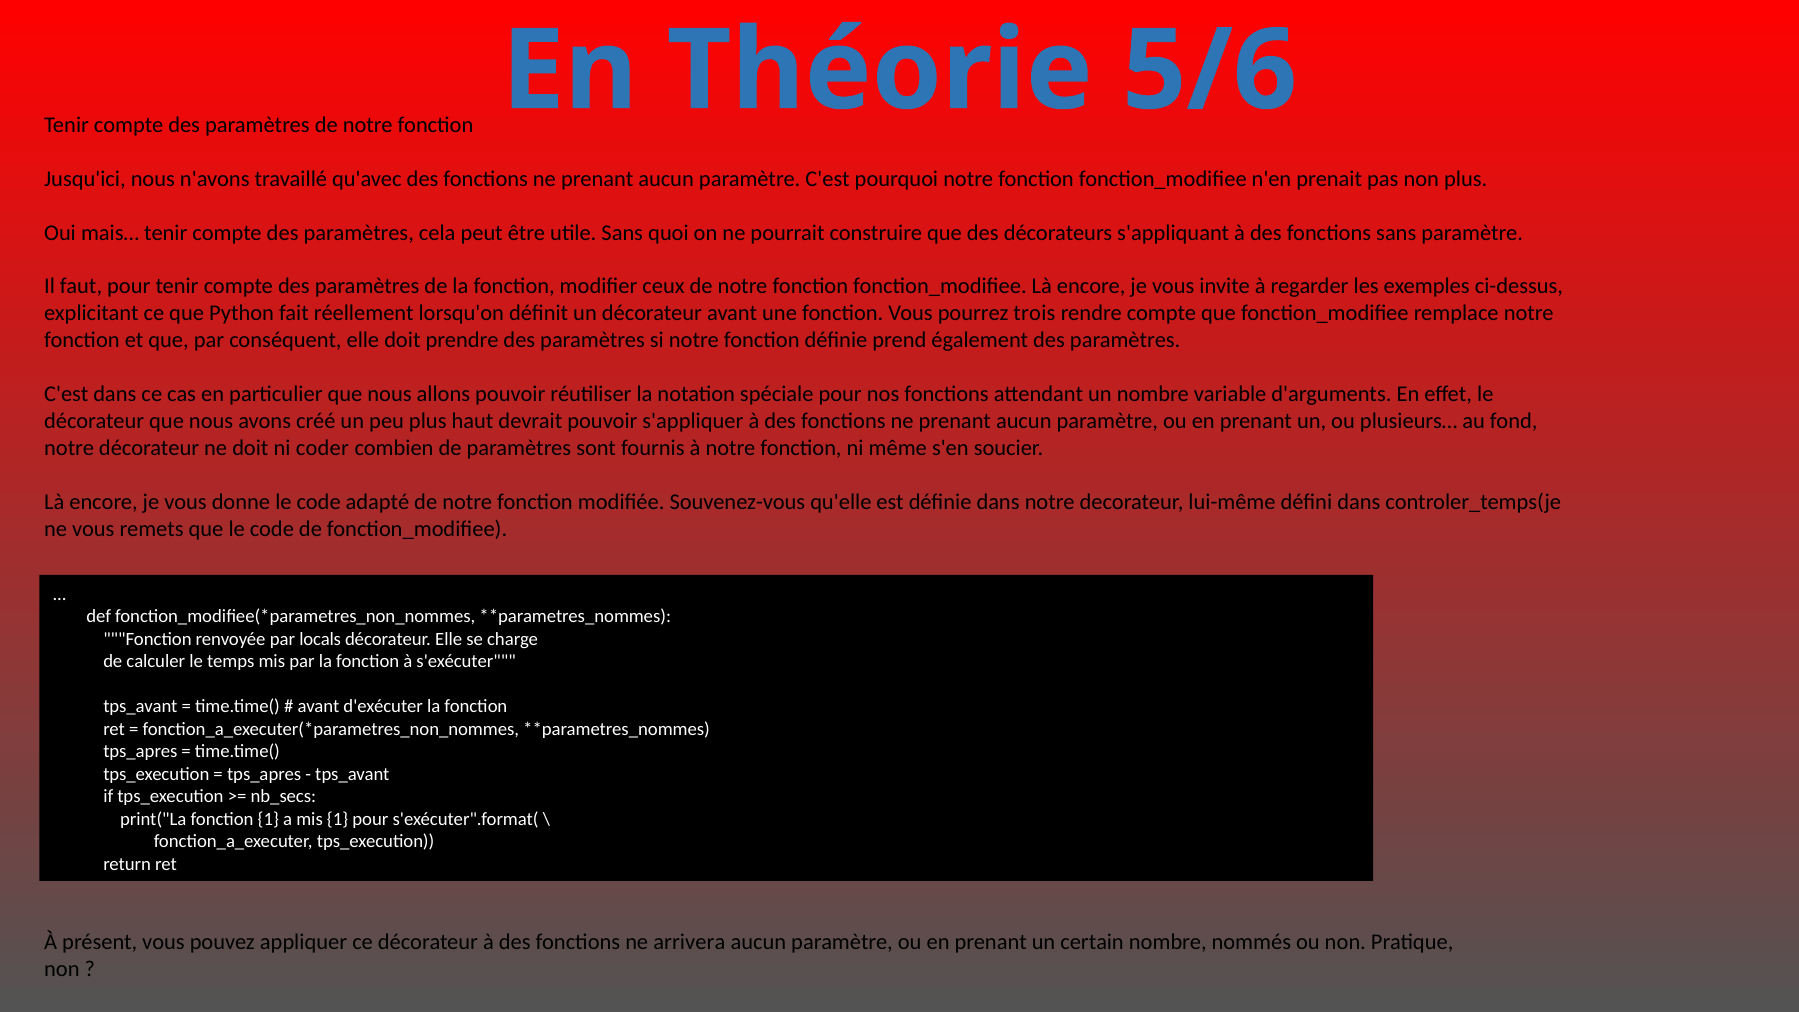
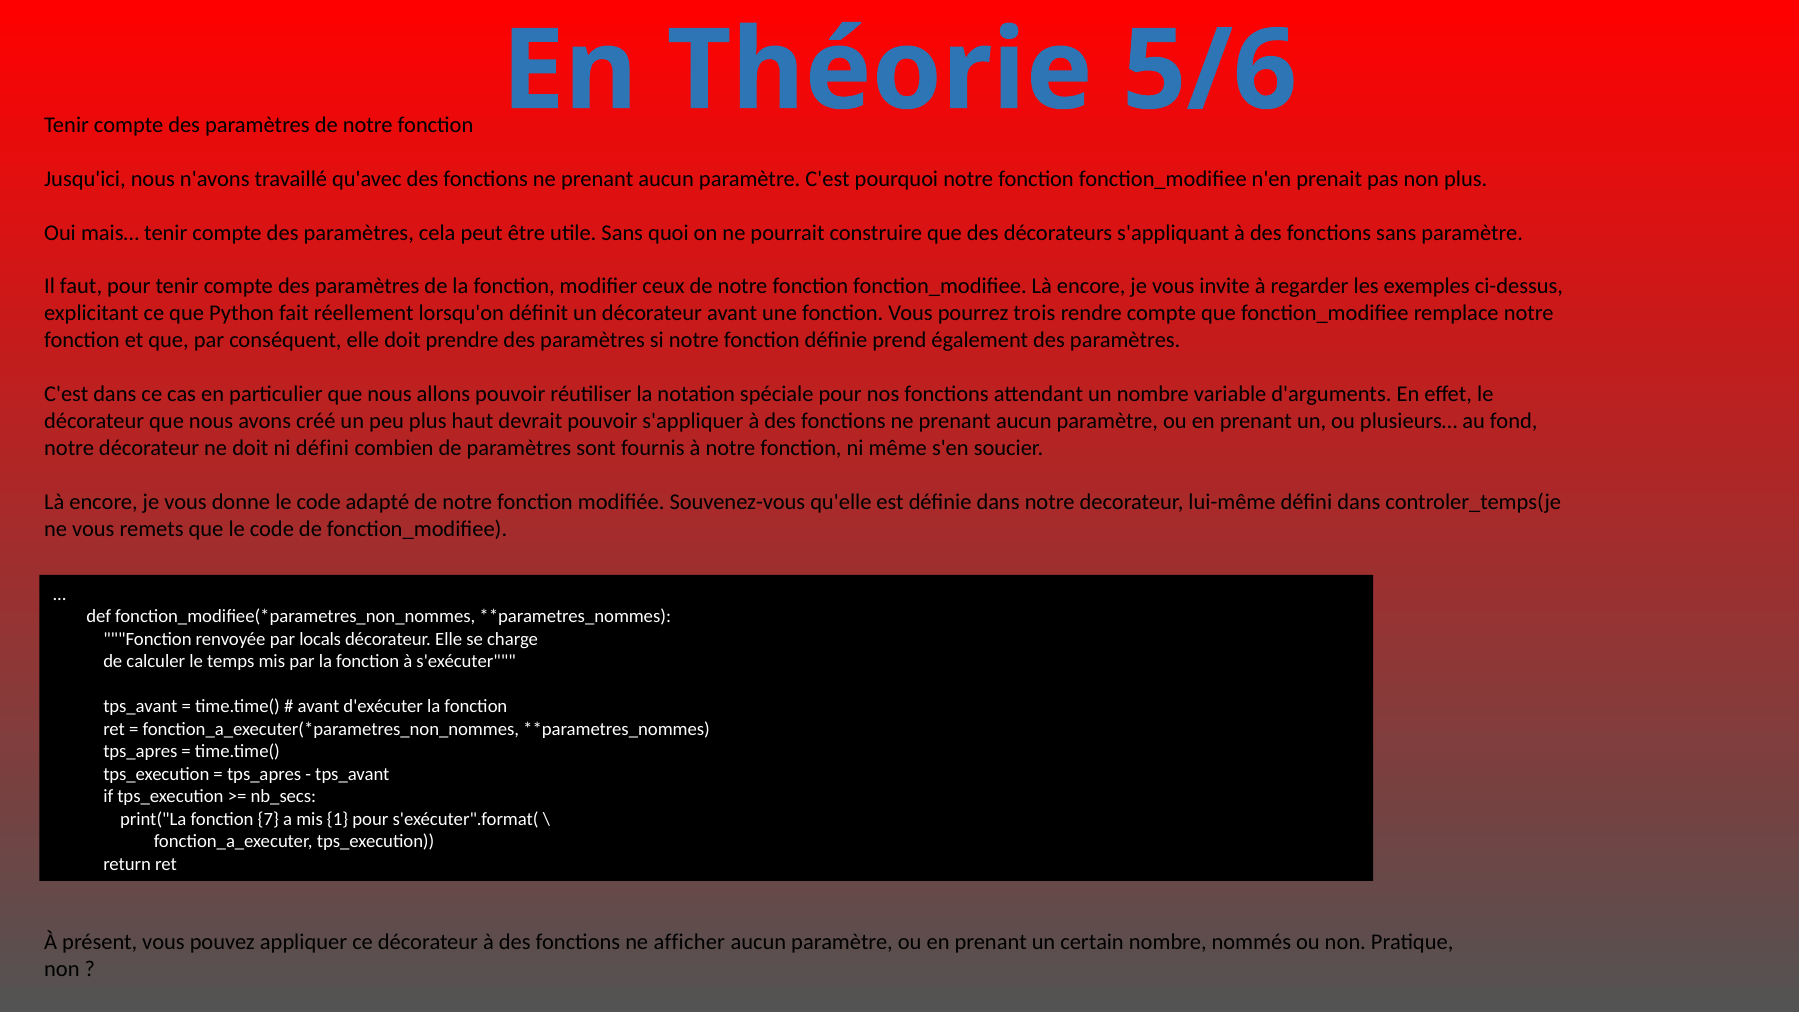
ni coder: coder -> défini
fonction 1: 1 -> 7
arrivera: arrivera -> afficher
